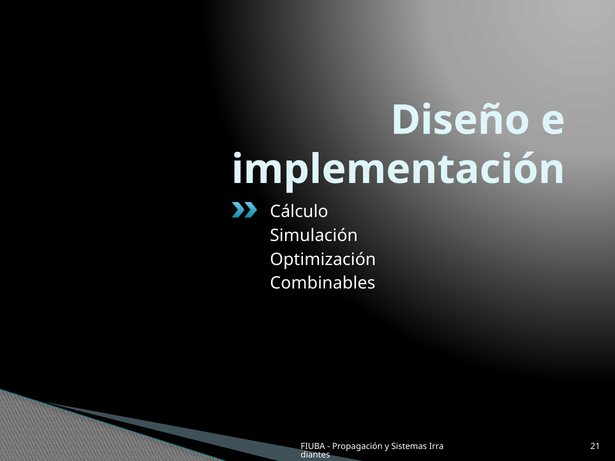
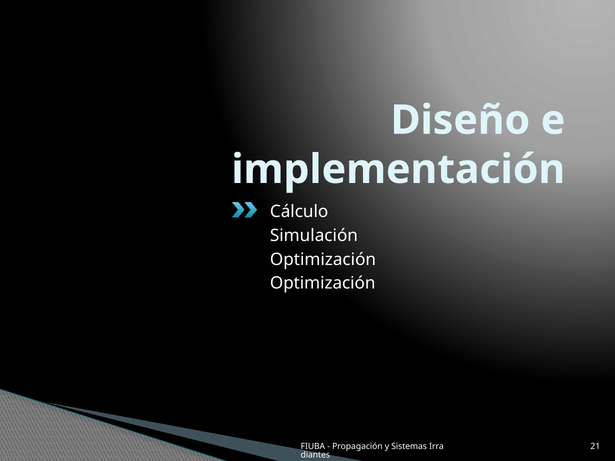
Combinables at (323, 283): Combinables -> Optimización
